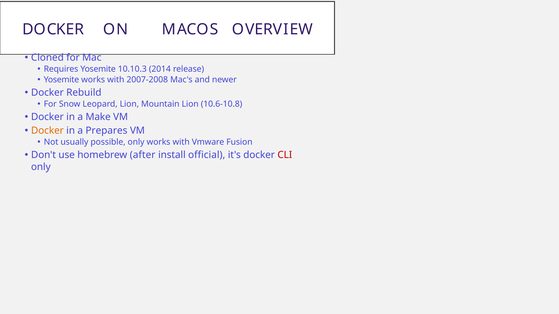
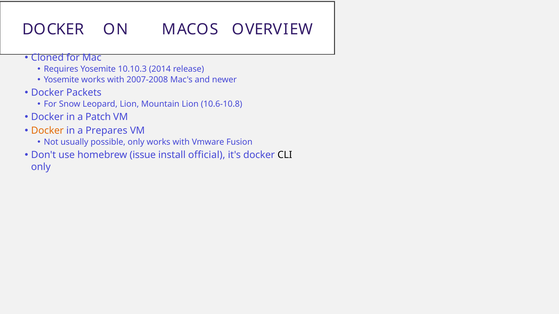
Rebuild: Rebuild -> Packets
Make: Make -> Patch
after: after -> issue
CLI colour: red -> black
